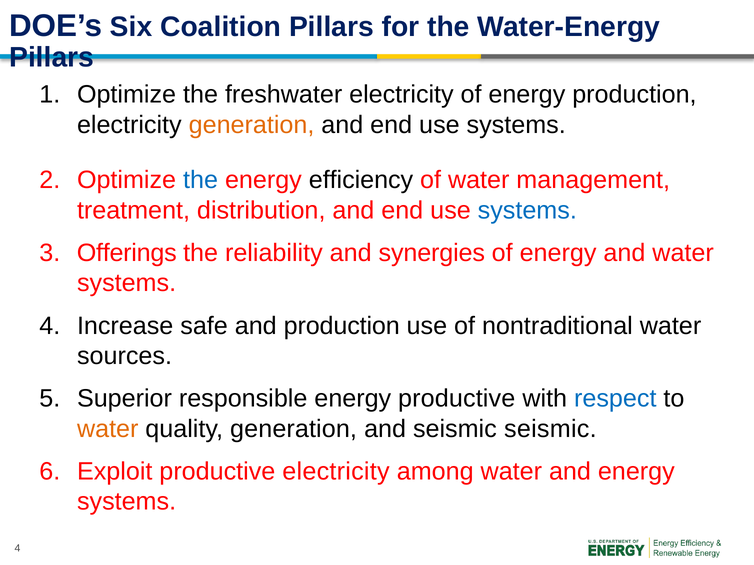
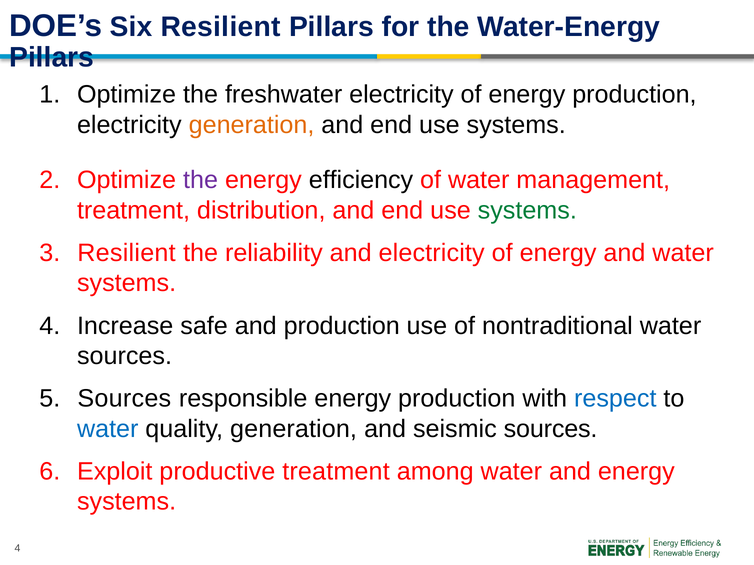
Six Coalition: Coalition -> Resilient
the at (201, 180) colour: blue -> purple
systems at (527, 210) colour: blue -> green
Offerings at (127, 253): Offerings -> Resilient
and synergies: synergies -> electricity
Superior at (124, 399): Superior -> Sources
responsible energy productive: productive -> production
water at (108, 429) colour: orange -> blue
seismic seismic: seismic -> sources
productive electricity: electricity -> treatment
